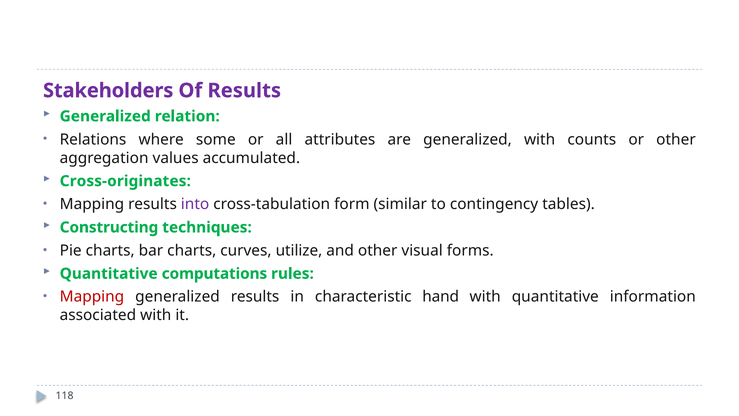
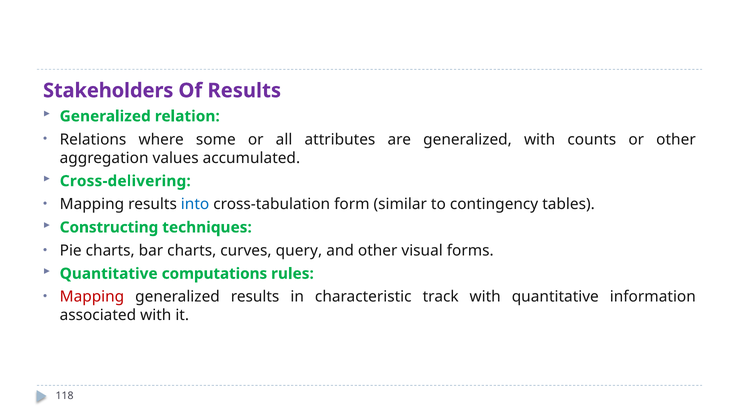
Cross-originates: Cross-originates -> Cross-delivering
into colour: purple -> blue
utilize: utilize -> query
hand: hand -> track
